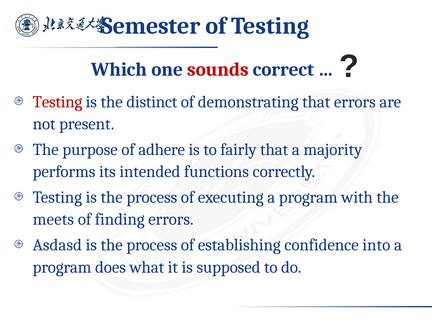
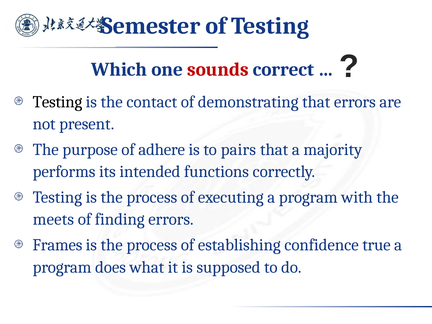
Testing at (57, 102) colour: red -> black
distinct: distinct -> contact
fairly: fairly -> pairs
Asdasd: Asdasd -> Frames
into: into -> true
